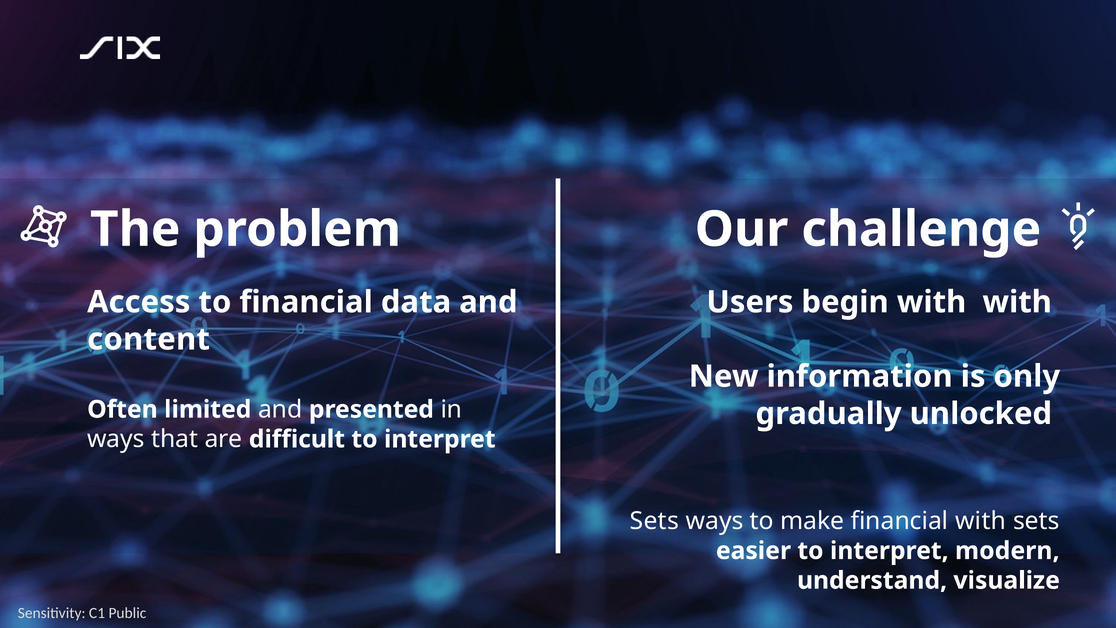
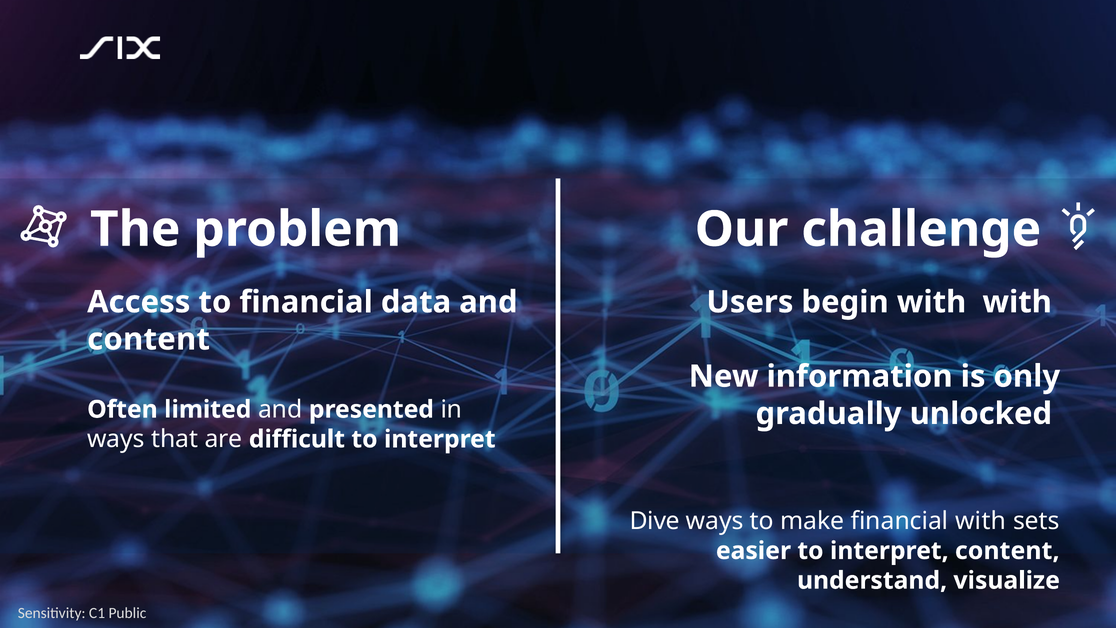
Sets at (654, 521): Sets -> Dive
interpret modern: modern -> content
